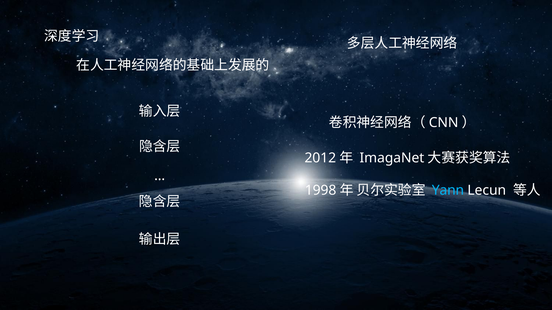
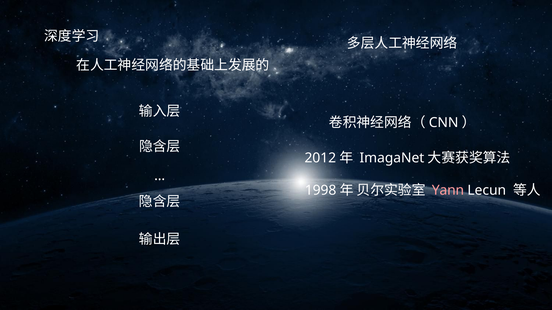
Yann colour: light blue -> pink
